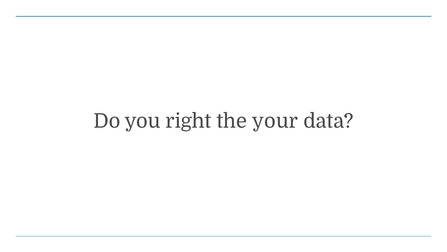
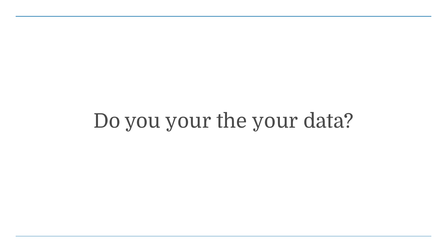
you right: right -> your
